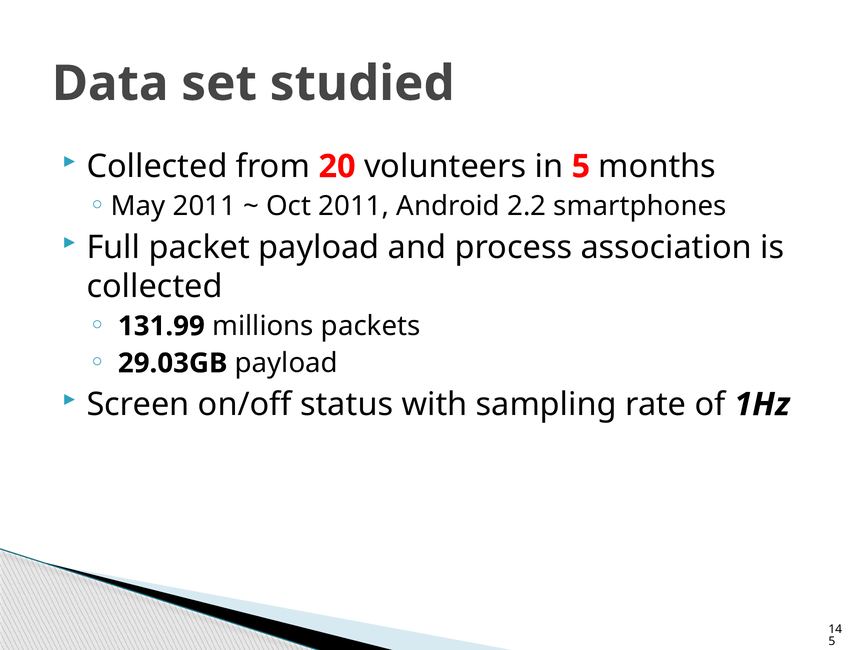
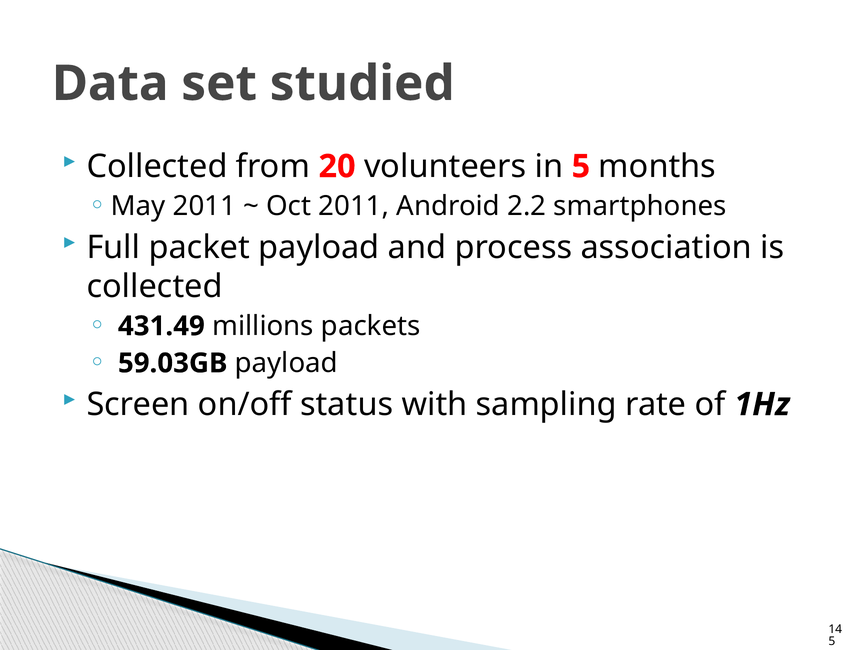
131.99: 131.99 -> 431.49
29.03GB: 29.03GB -> 59.03GB
